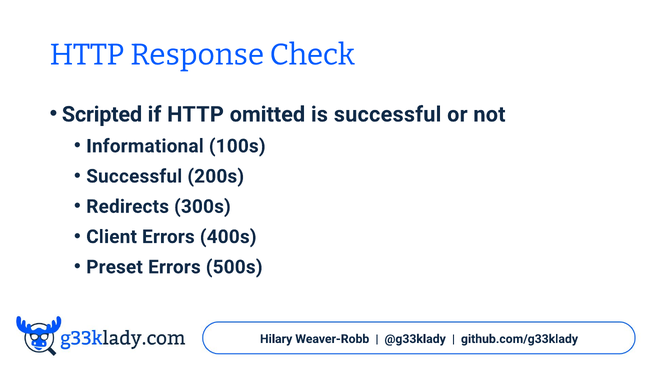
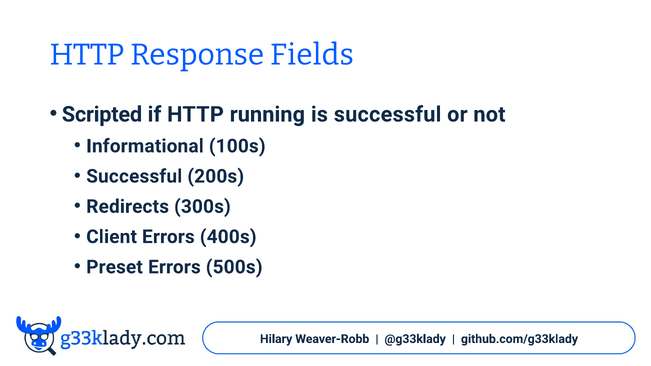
Check: Check -> Fields
omitted: omitted -> running
